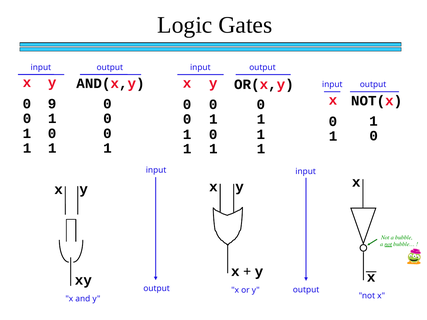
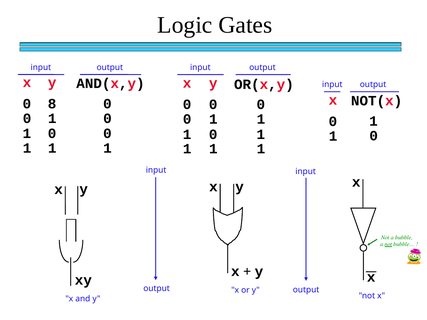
9: 9 -> 8
